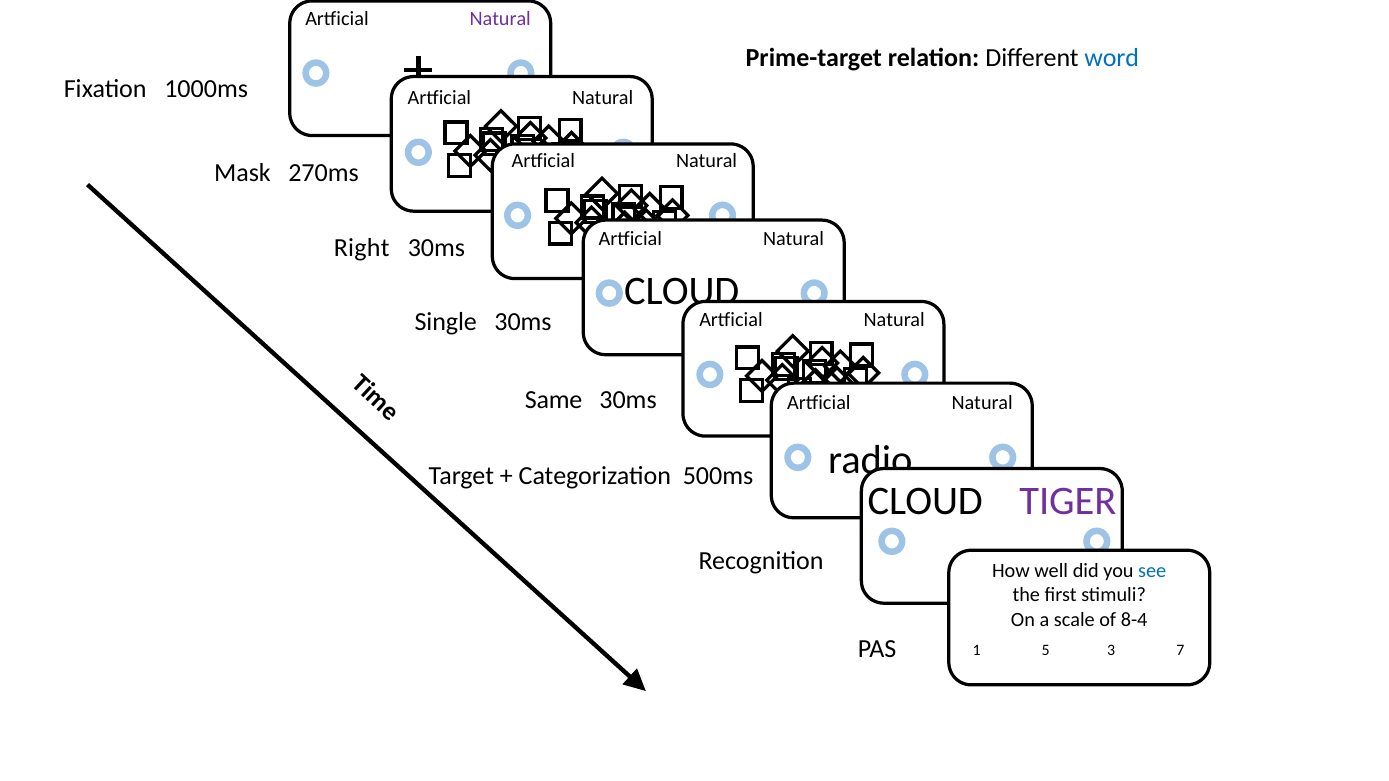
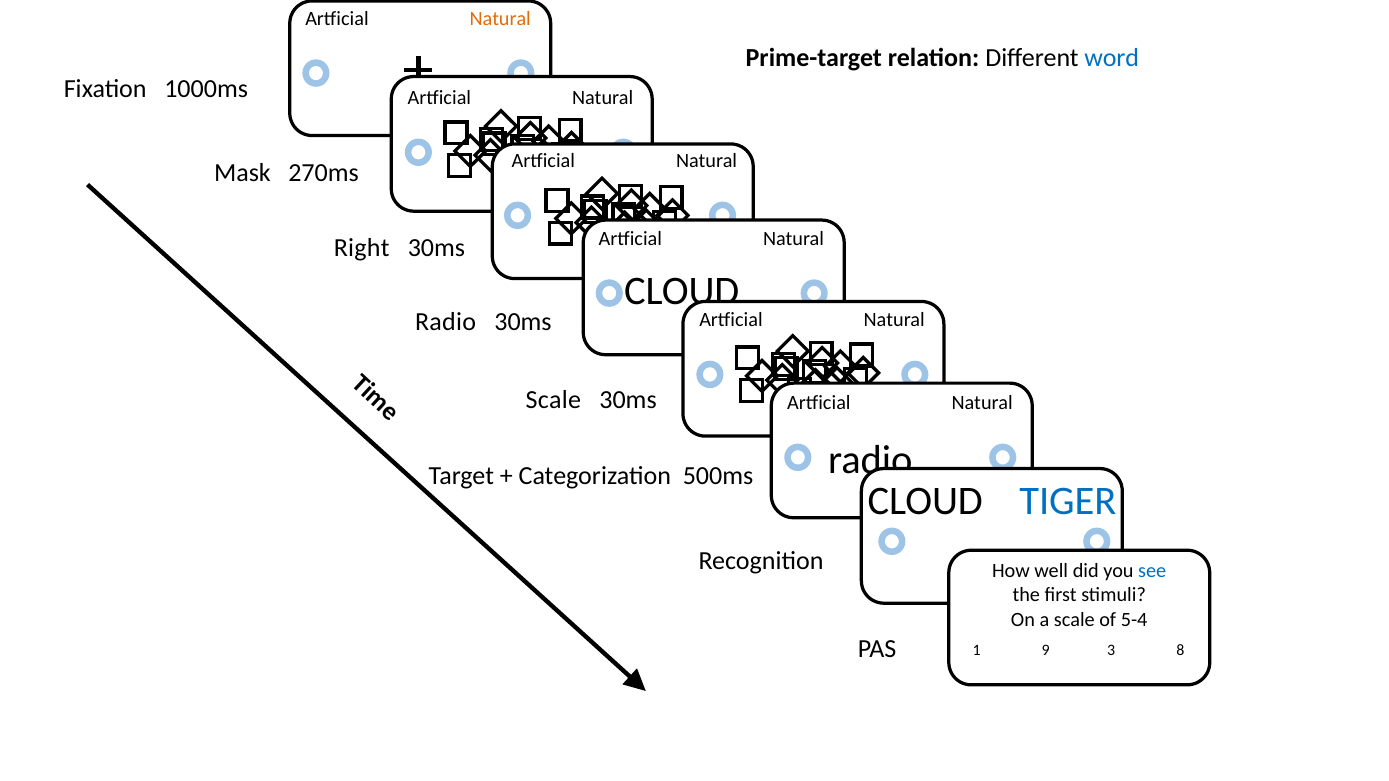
Natural at (500, 18) colour: purple -> orange
Single at (446, 322): Single -> Radio
Same at (554, 400): Same -> Scale
TIGER colour: purple -> blue
8-4: 8-4 -> 5-4
5: 5 -> 9
7: 7 -> 8
